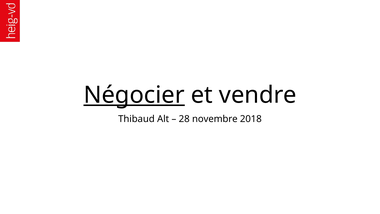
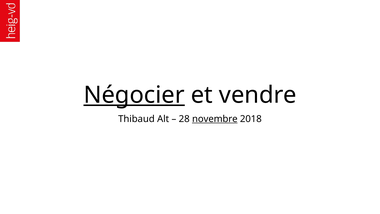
novembre underline: none -> present
